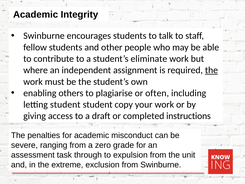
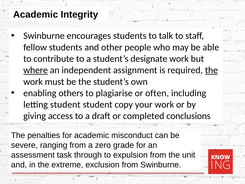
eliminate: eliminate -> designate
where underline: none -> present
instructions: instructions -> conclusions
